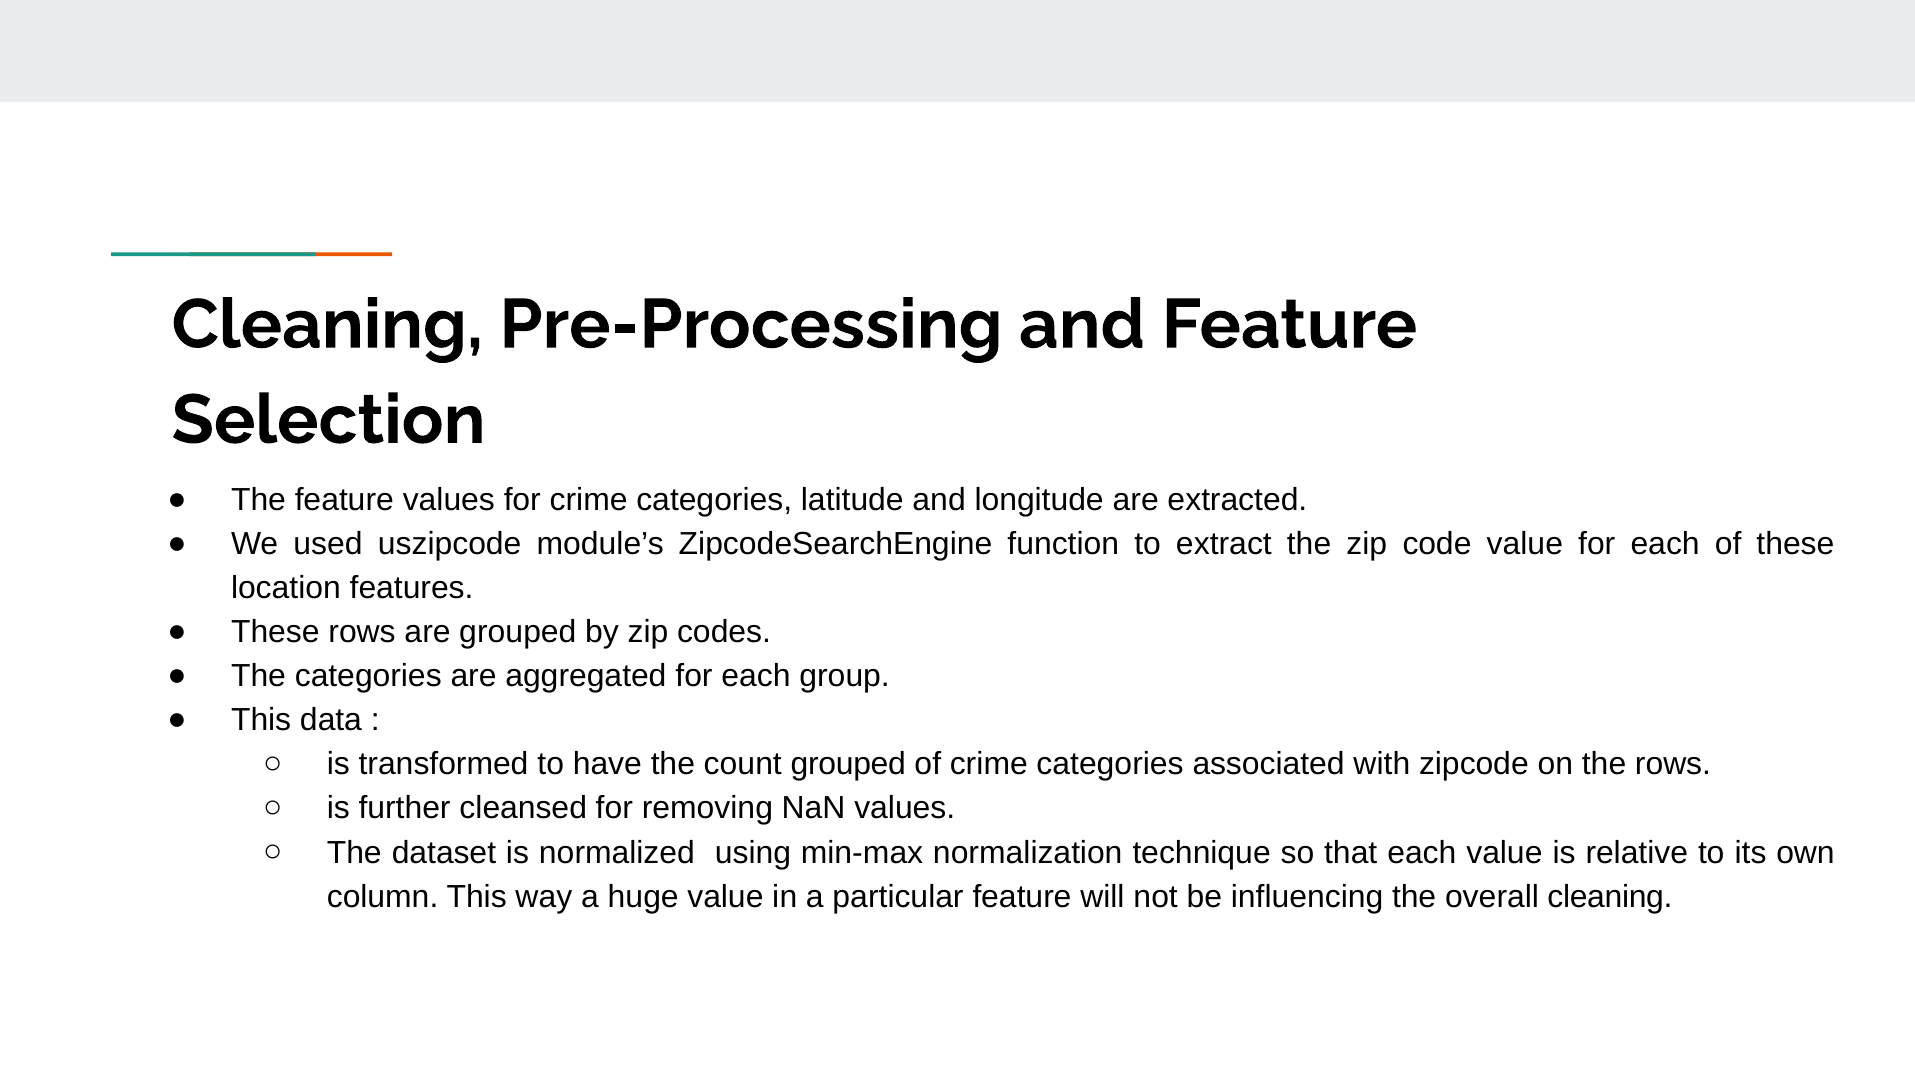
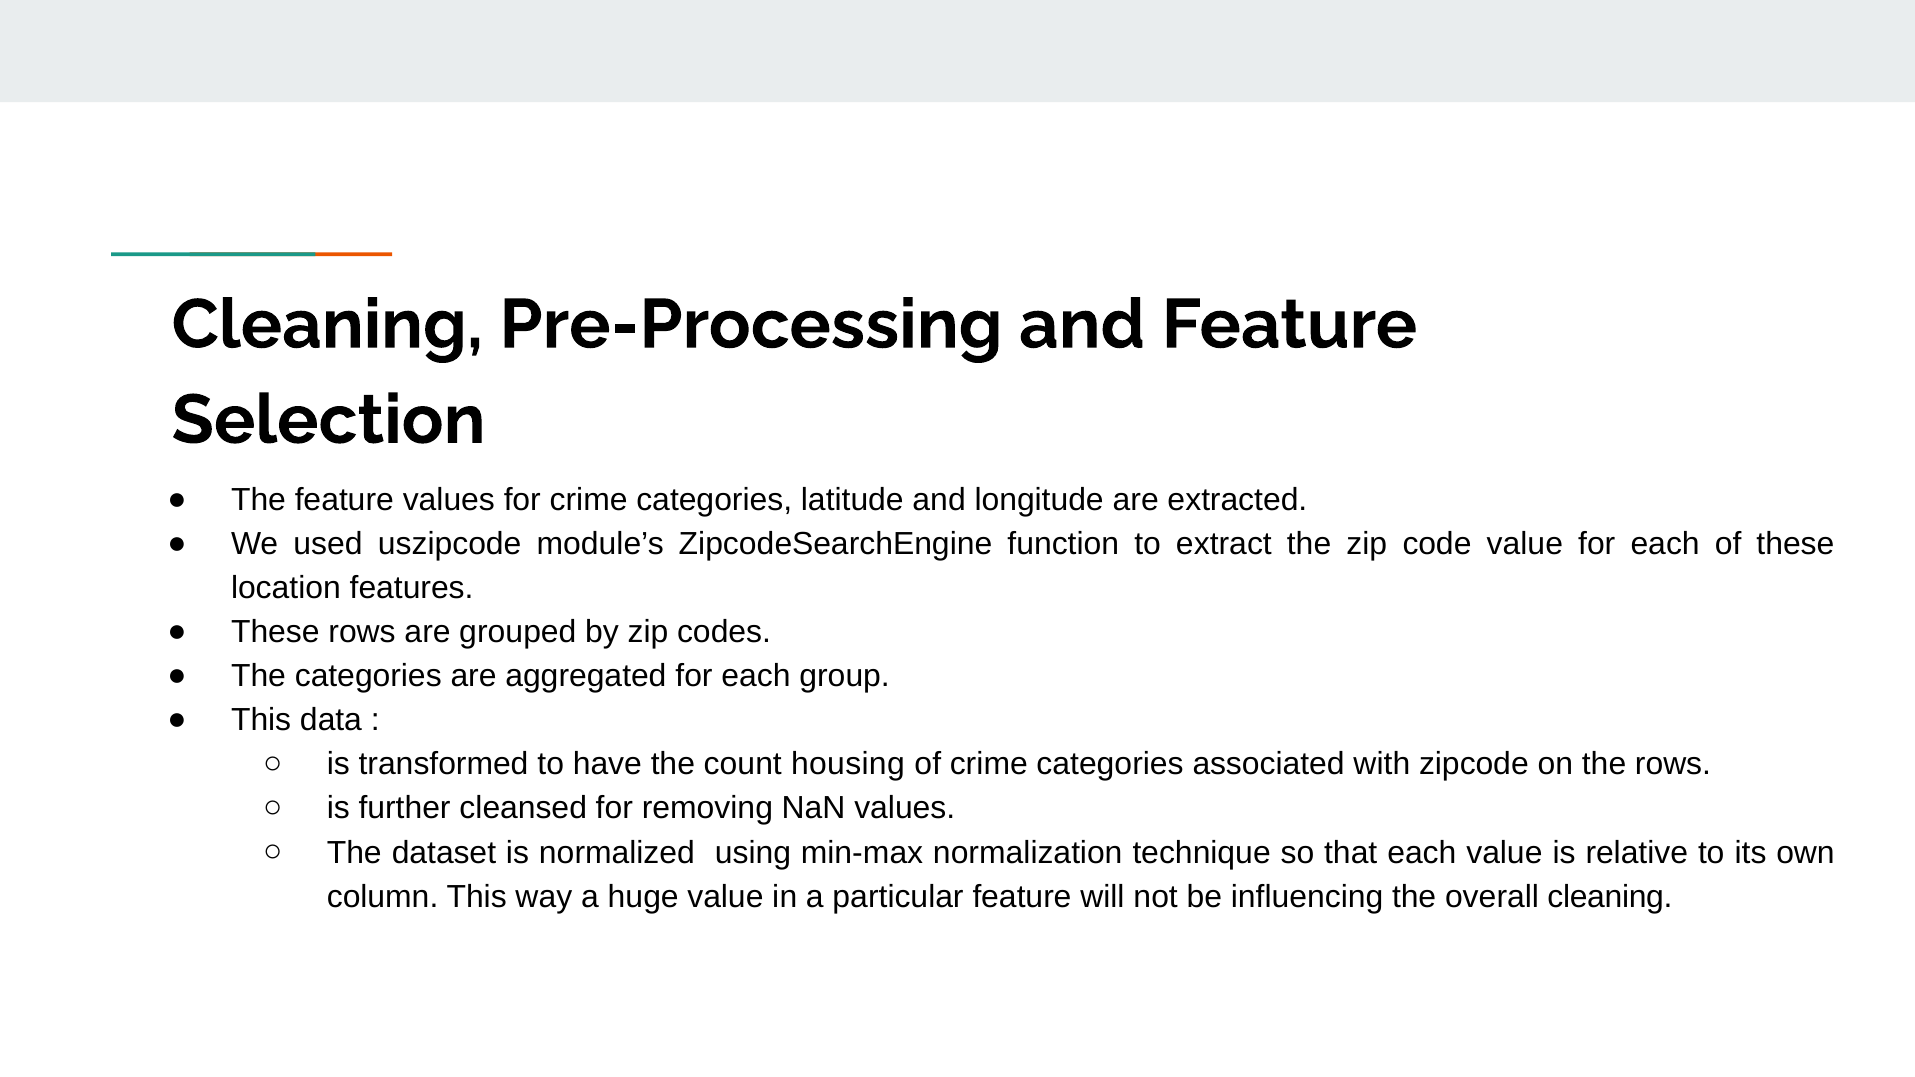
count grouped: grouped -> housing
